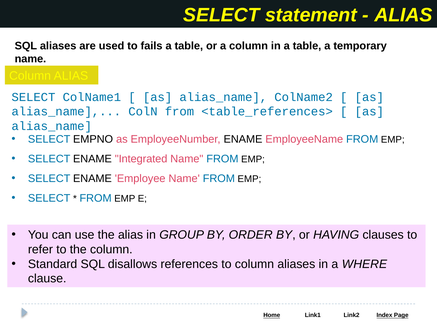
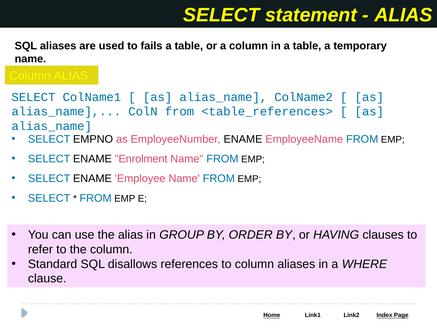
Integrated: Integrated -> Enrolment
